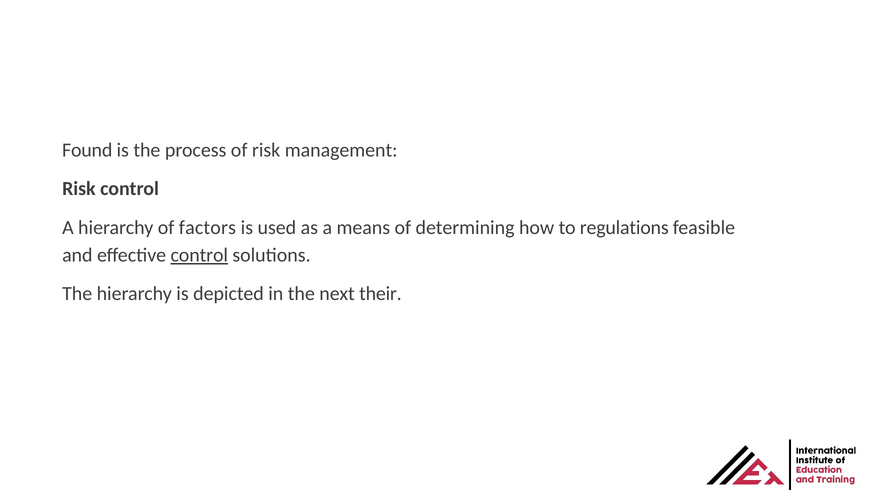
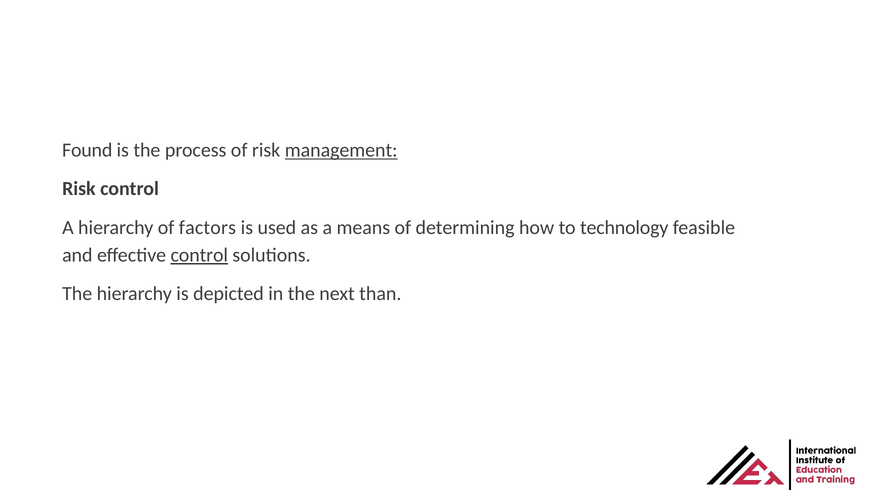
management underline: none -> present
regulations: regulations -> technology
their: their -> than
